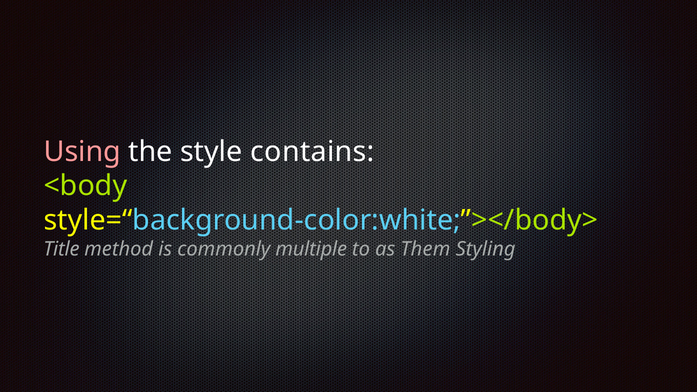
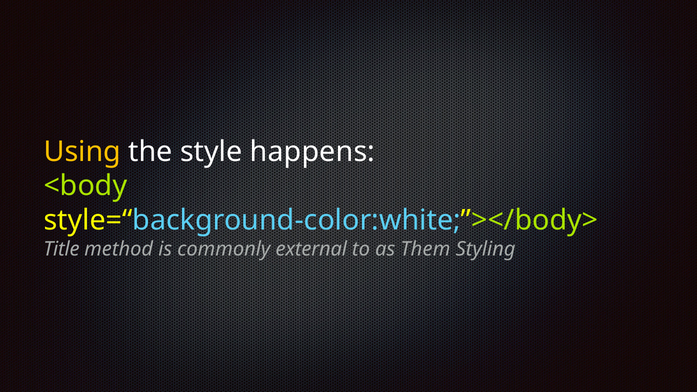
Using colour: pink -> yellow
contains: contains -> happens
multiple: multiple -> external
